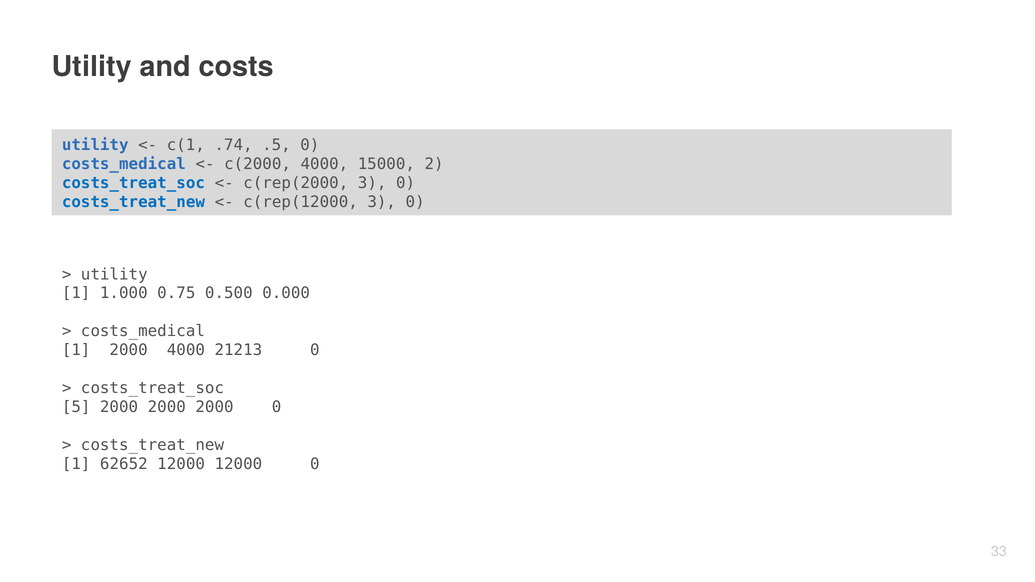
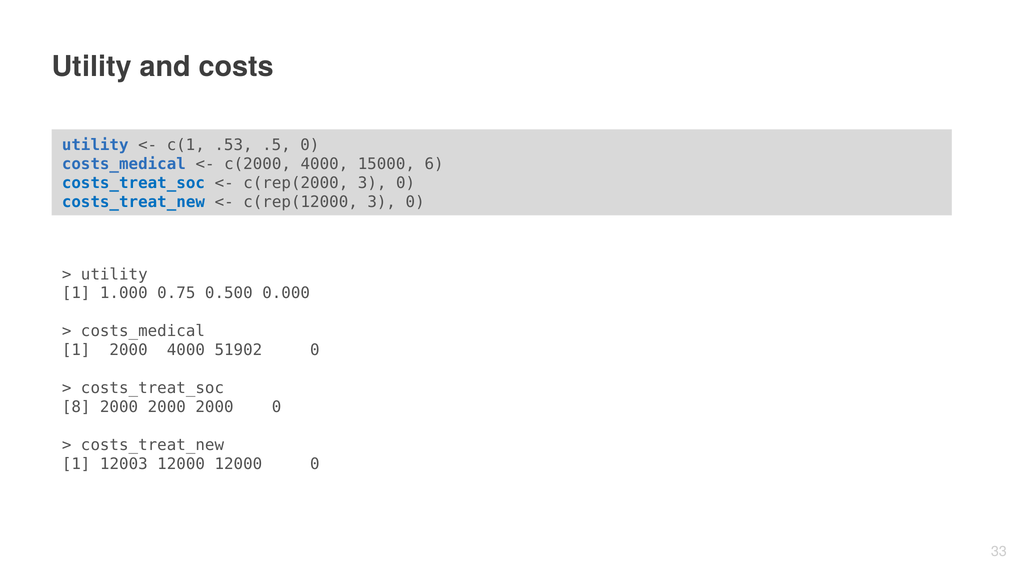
.74: .74 -> .53
2: 2 -> 6
21213: 21213 -> 51902
5: 5 -> 8
62652: 62652 -> 12003
